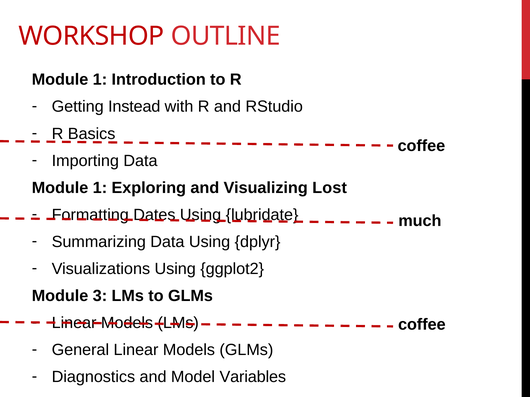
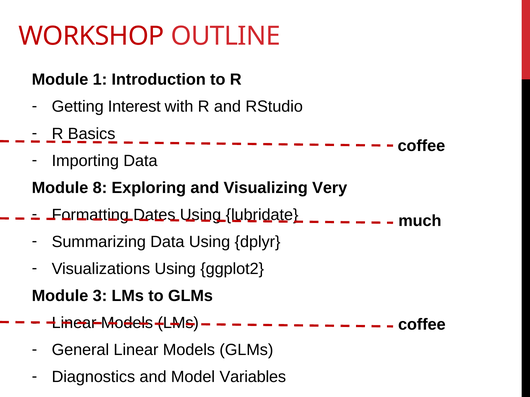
Instead: Instead -> Interest
1 at (100, 188): 1 -> 8
Lost: Lost -> Very
